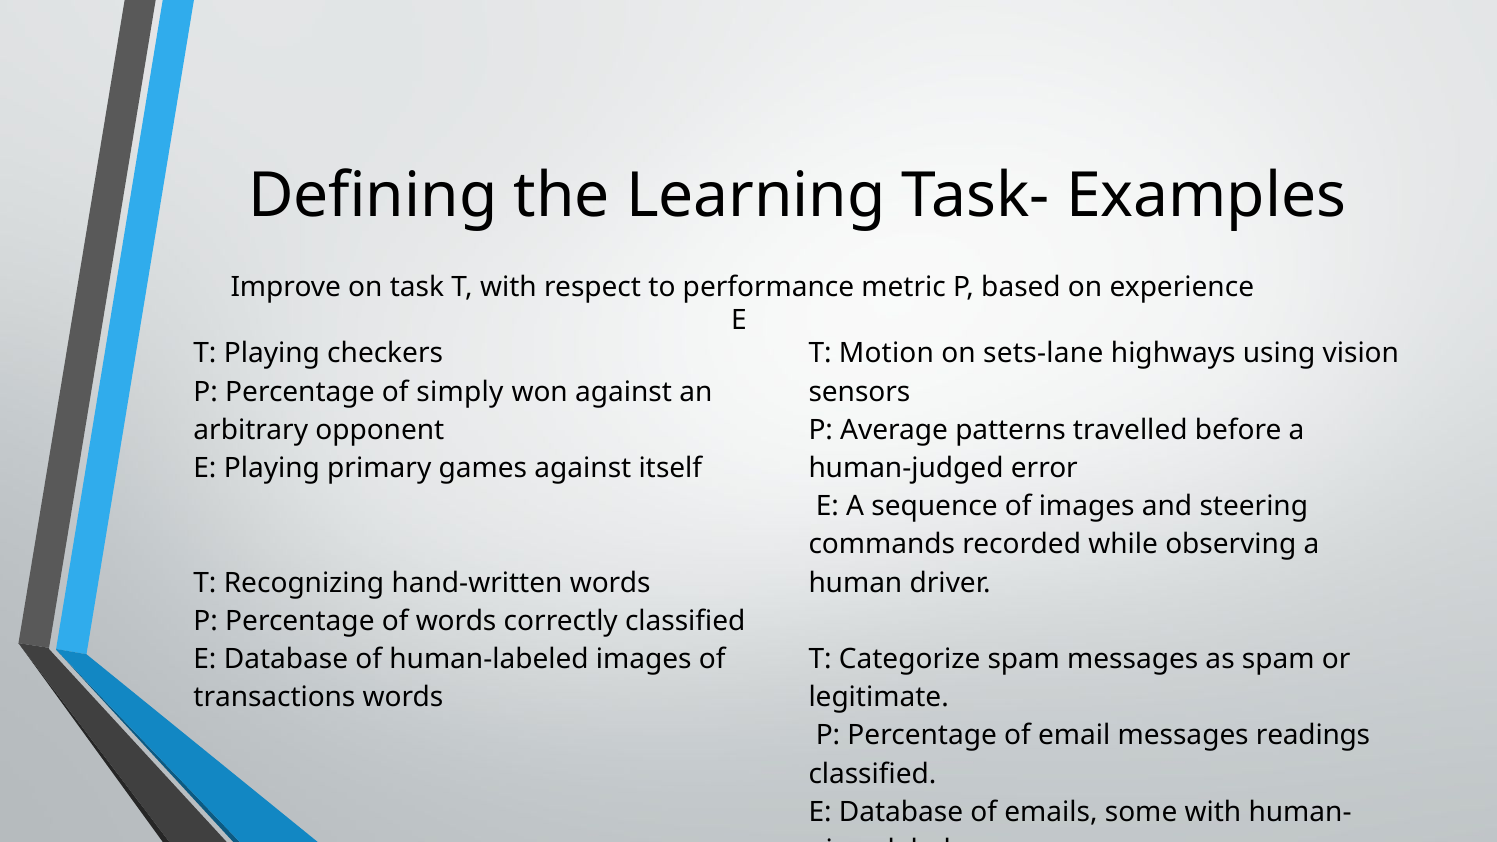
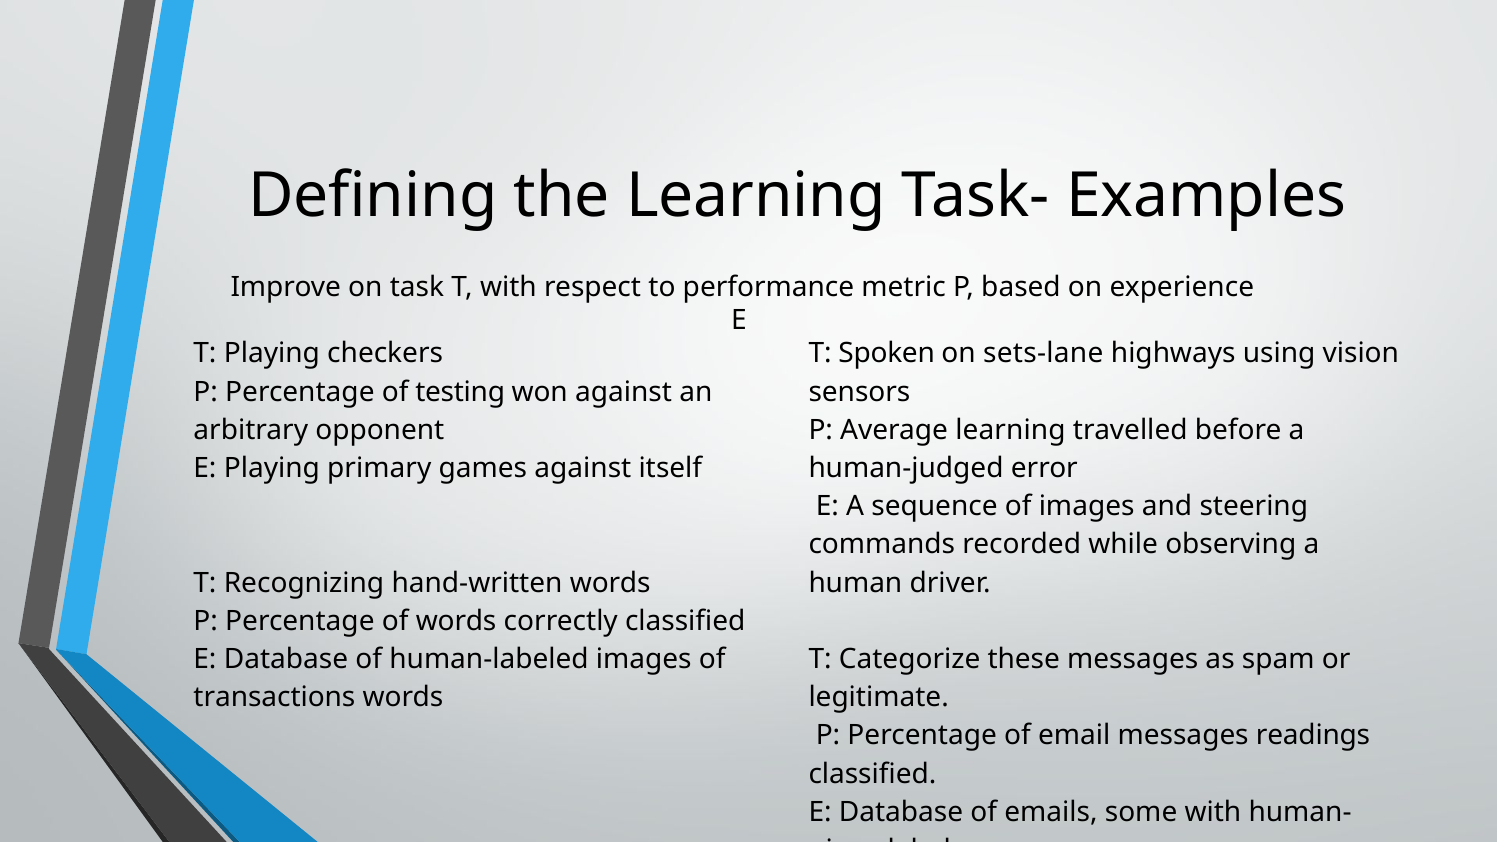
Motion: Motion -> Spoken
simply: simply -> testing
Average patterns: patterns -> learning
Categorize spam: spam -> these
